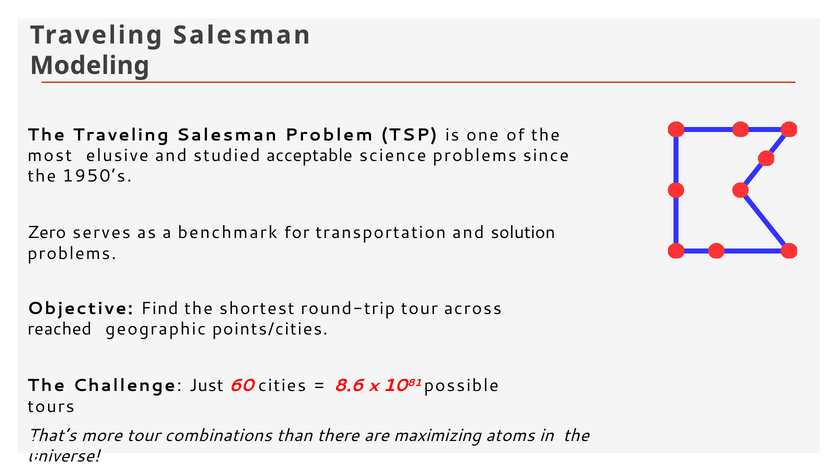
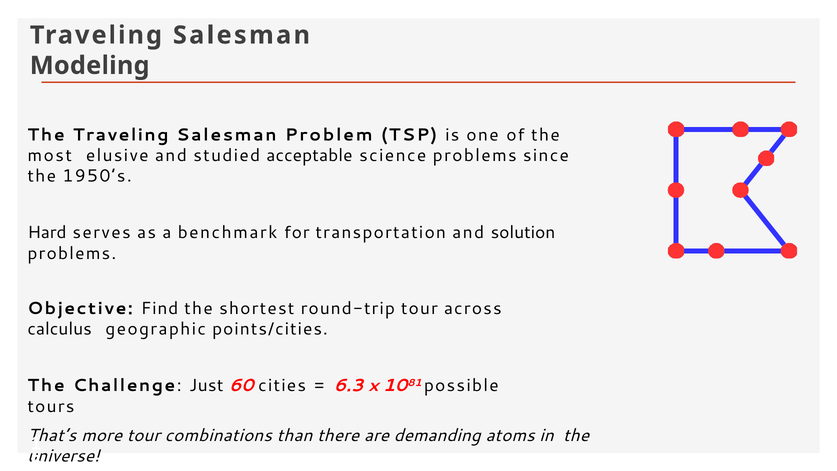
Zero: Zero -> Hard
reached: reached -> calculus
8.6: 8.6 -> 6.3
maximizing: maximizing -> demanding
